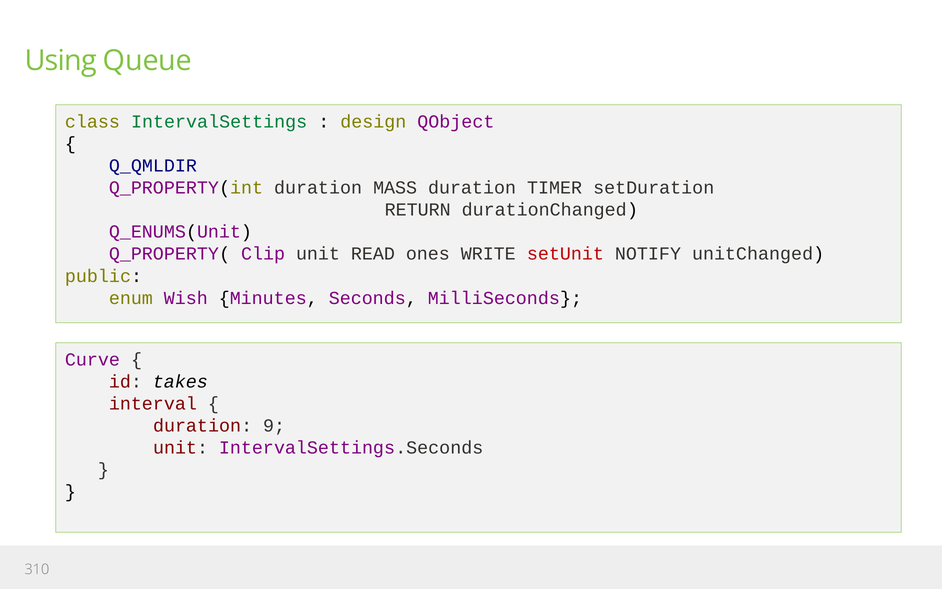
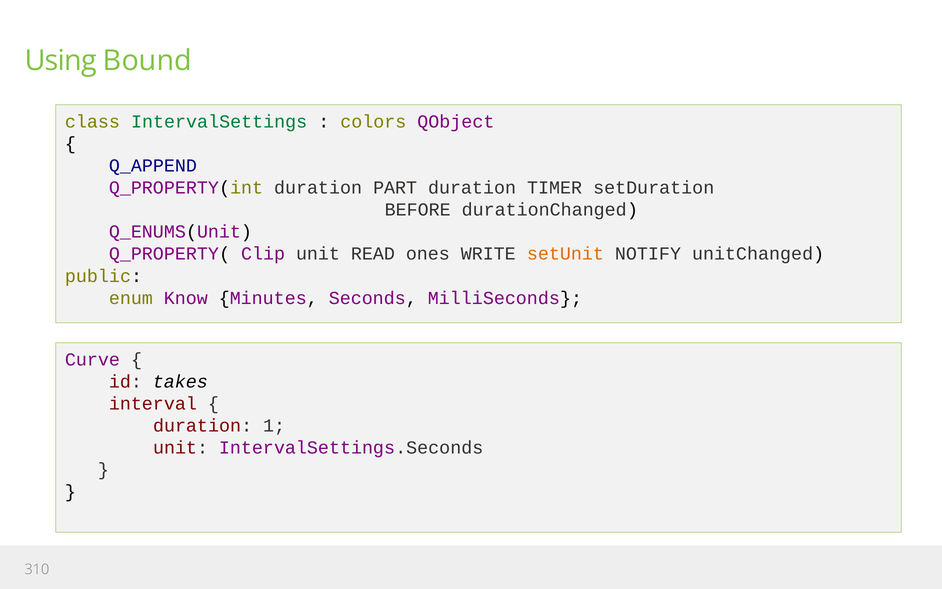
Queue: Queue -> Bound
design: design -> colors
Q_QMLDIR: Q_QMLDIR -> Q_APPEND
MASS: MASS -> PART
RETURN: RETURN -> BEFORE
setUnit colour: red -> orange
Wish: Wish -> Know
9: 9 -> 1
